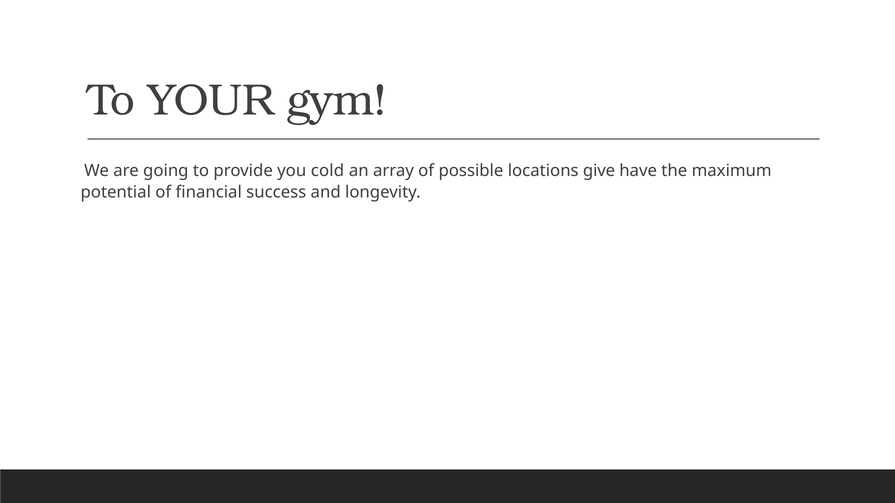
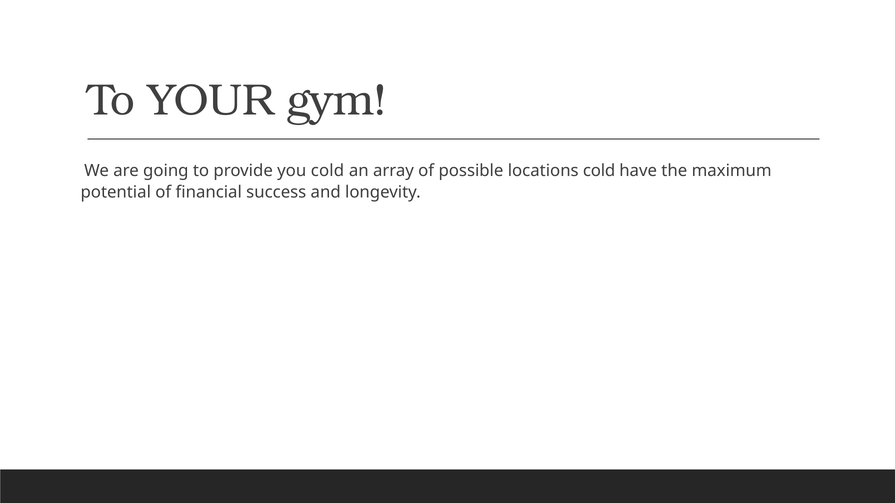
locations give: give -> cold
